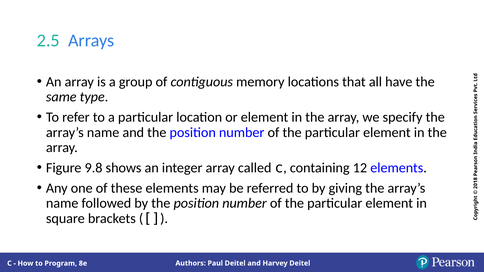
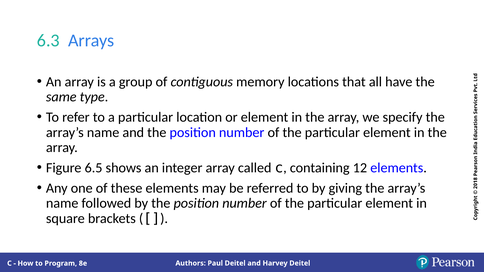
2.5: 2.5 -> 6.3
9.8: 9.8 -> 6.5
